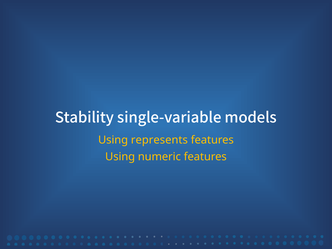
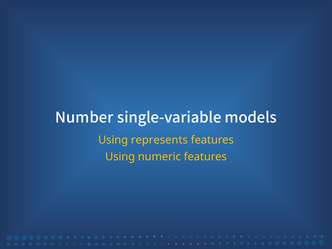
Stability: Stability -> Number
